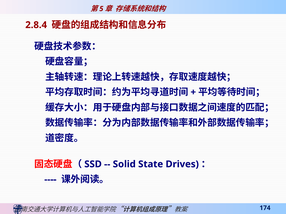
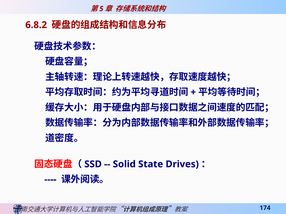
2.8.4: 2.8.4 -> 6.8.2
